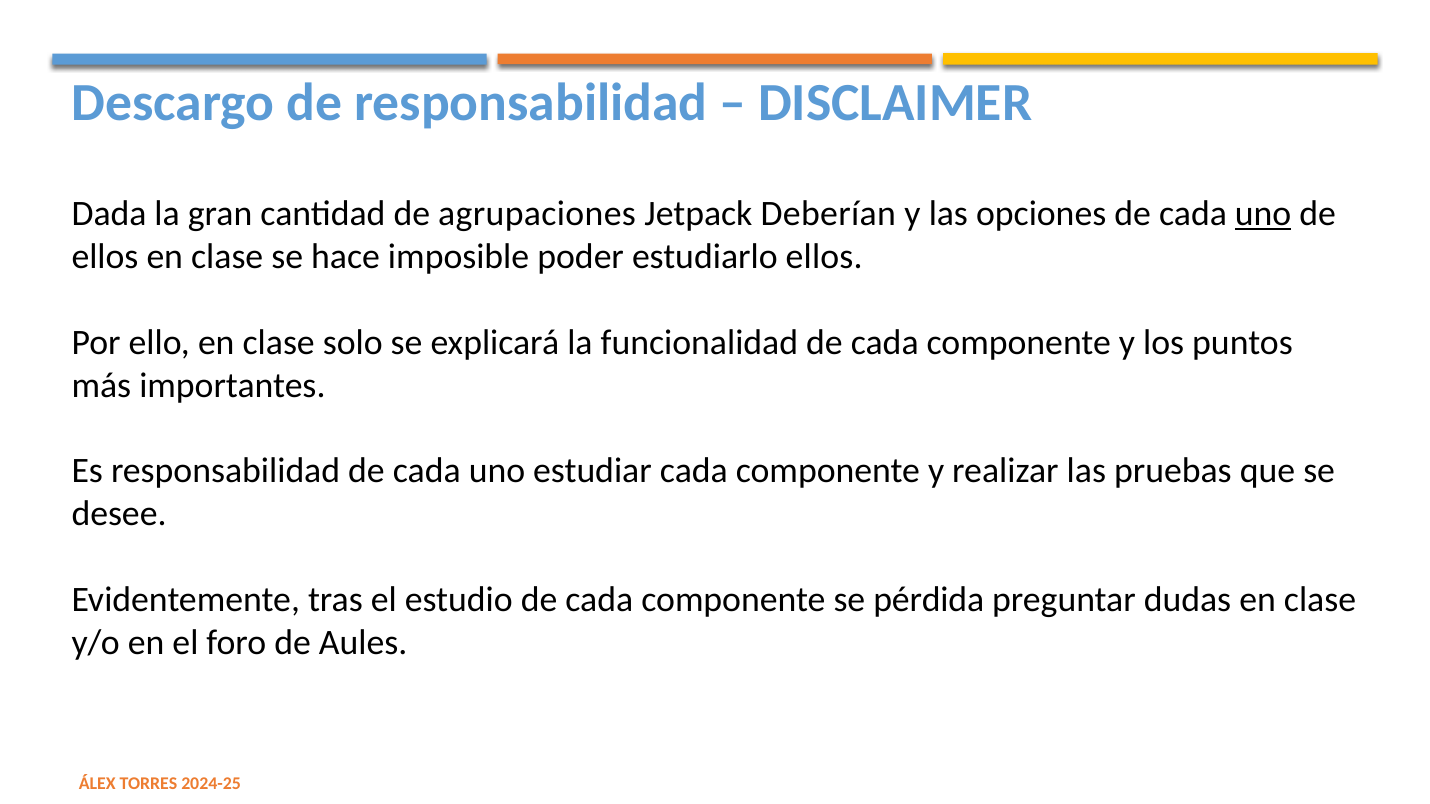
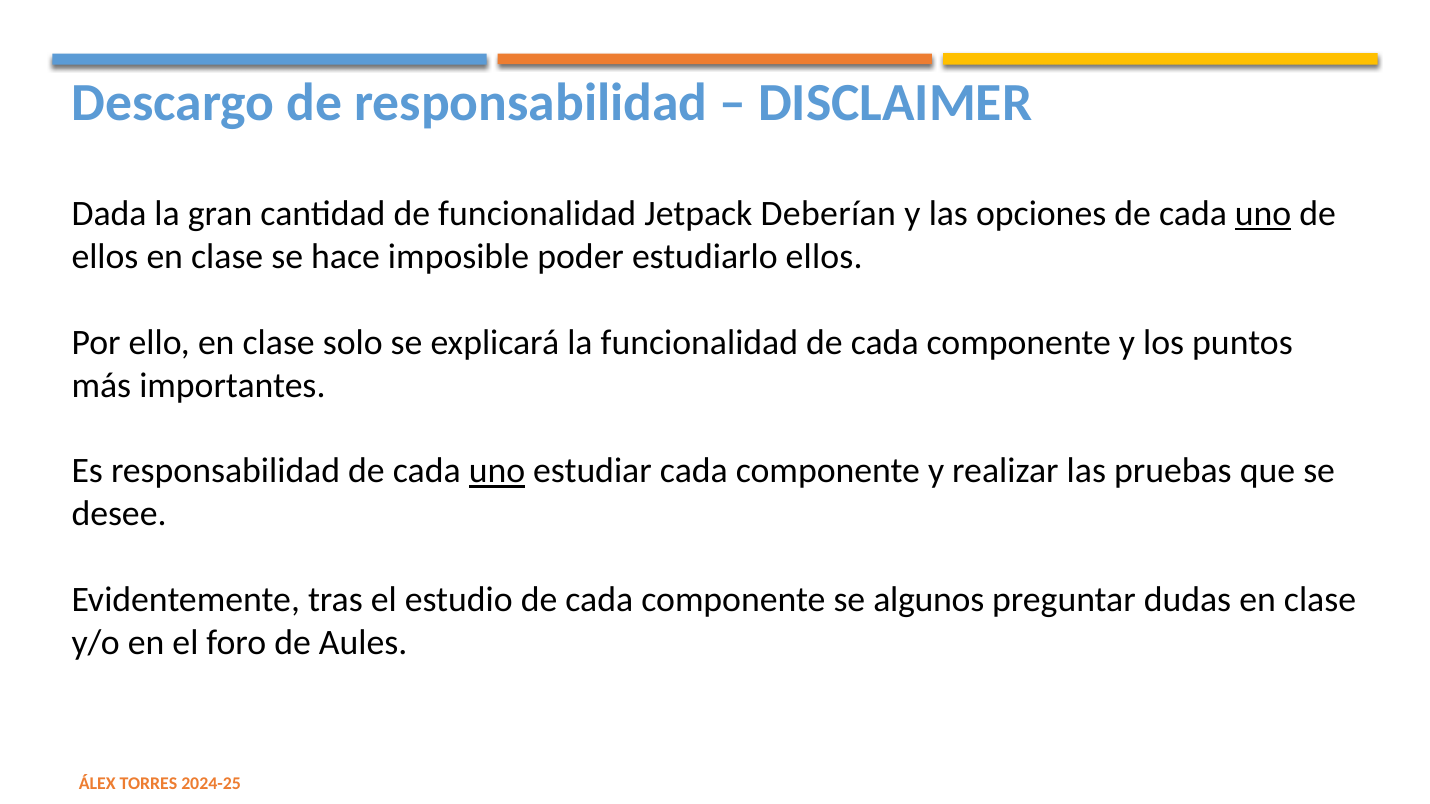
de agrupaciones: agrupaciones -> funcionalidad
uno at (497, 471) underline: none -> present
pérdida: pérdida -> algunos
